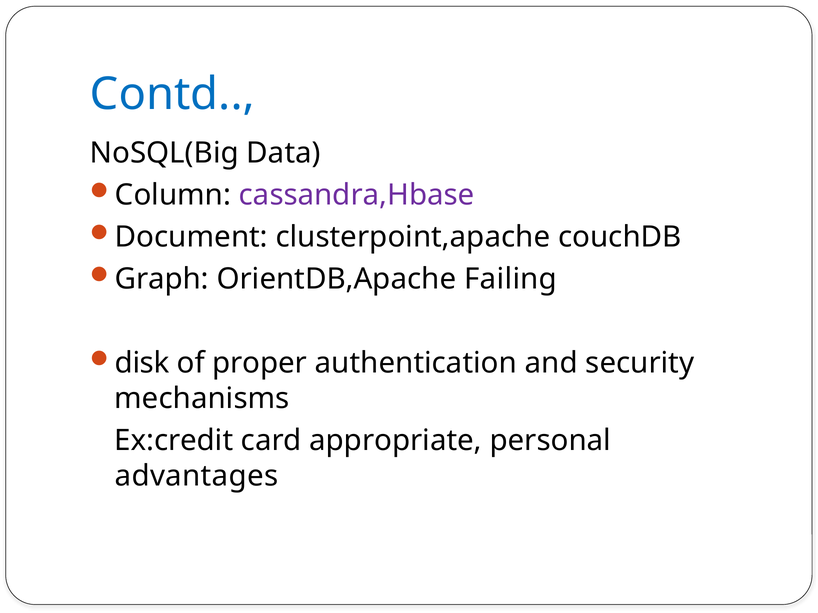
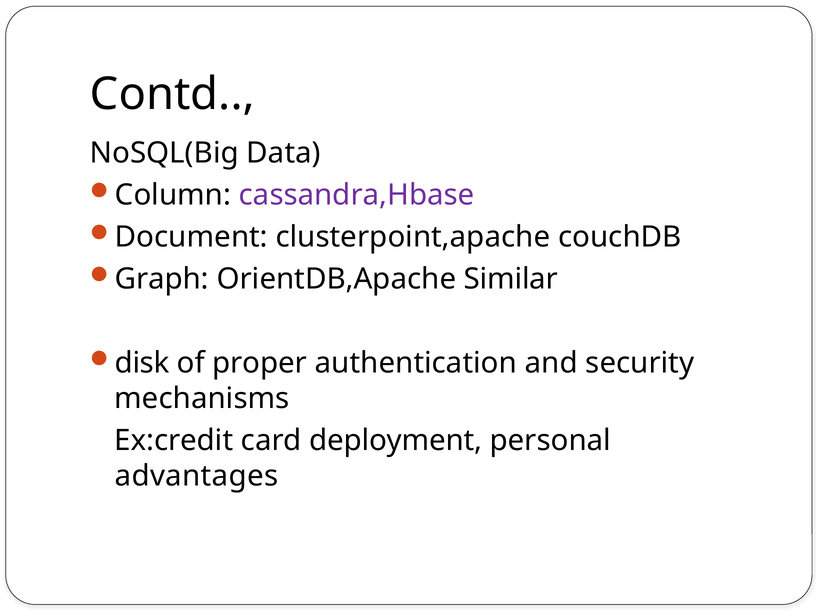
Contd colour: blue -> black
Failing: Failing -> Similar
appropriate: appropriate -> deployment
